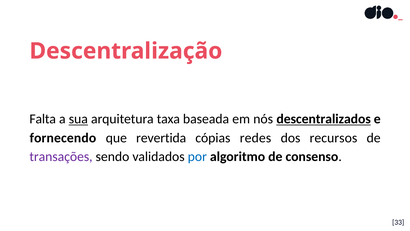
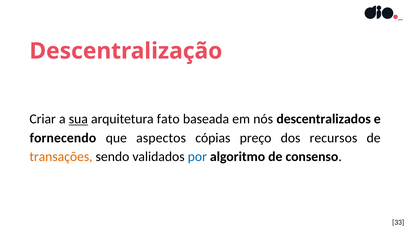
Falta: Falta -> Criar
taxa: taxa -> fato
descentralizados underline: present -> none
revertida: revertida -> aspectos
redes: redes -> preço
transações colour: purple -> orange
